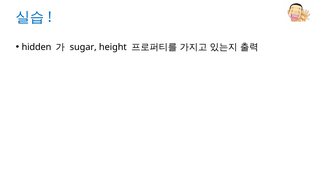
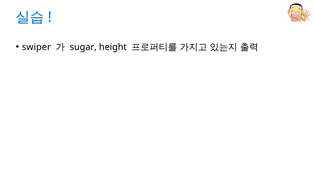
hidden: hidden -> swiper
